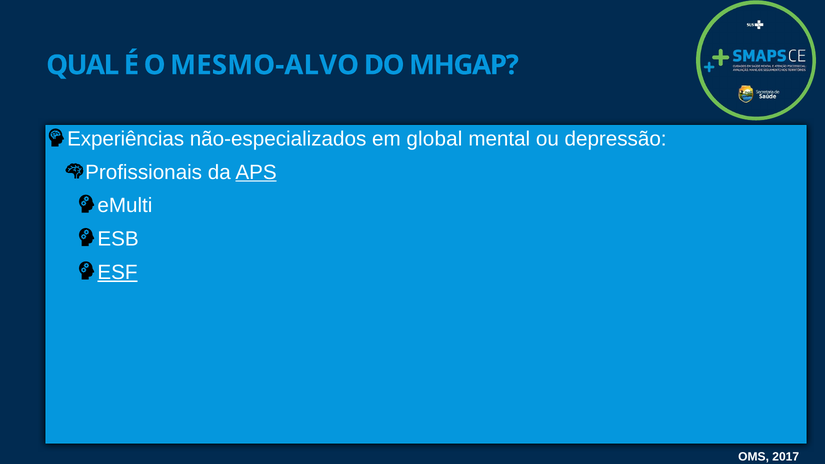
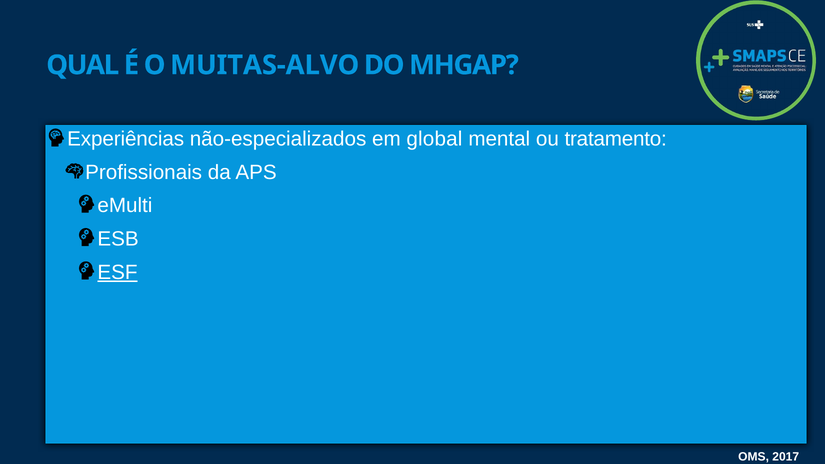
MESMO-ALVO: MESMO-ALVO -> MUITAS-ALVO
depressão: depressão -> tratamento
APS underline: present -> none
